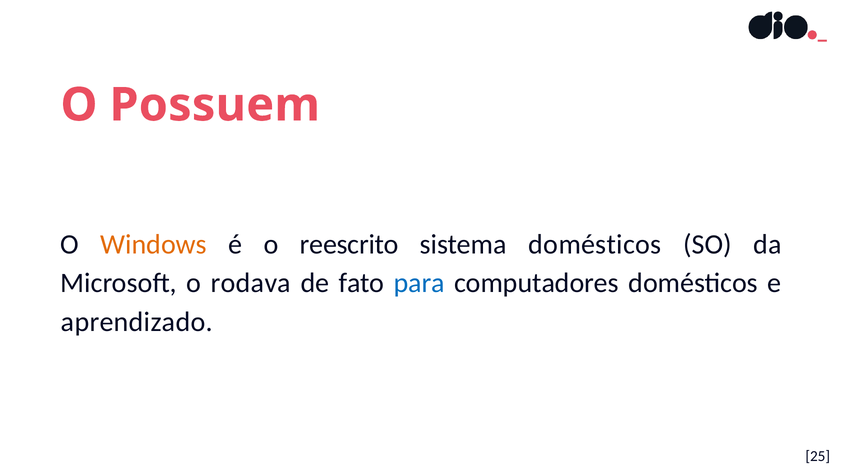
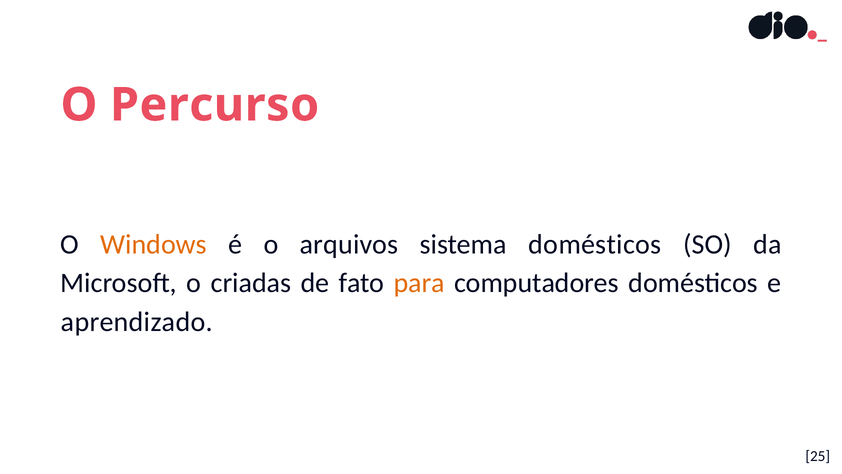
Possuem: Possuem -> Percurso
reescrito: reescrito -> arquivos
rodava: rodava -> criadas
para colour: blue -> orange
